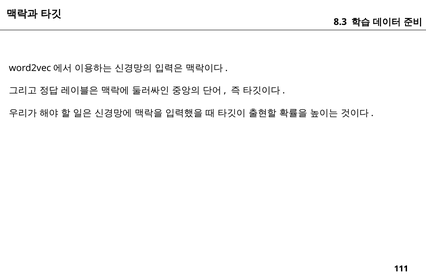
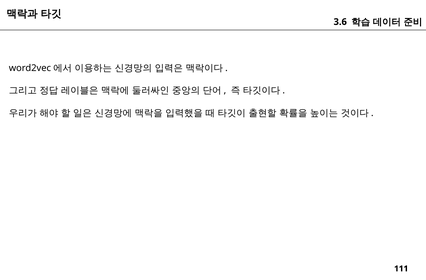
8.3: 8.3 -> 3.6
